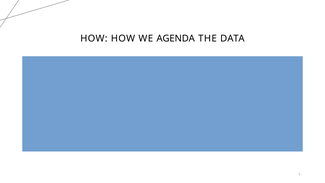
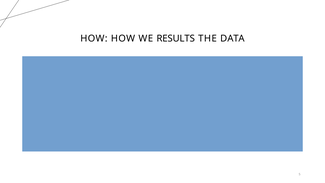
AGENDA: AGENDA -> RESULTS
